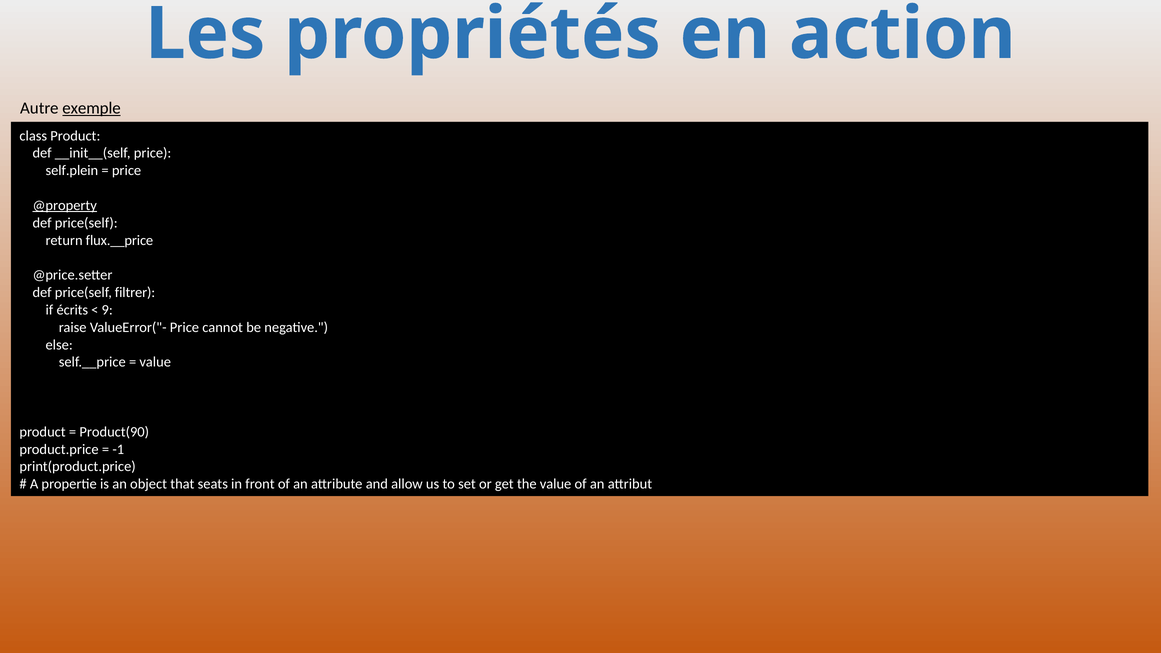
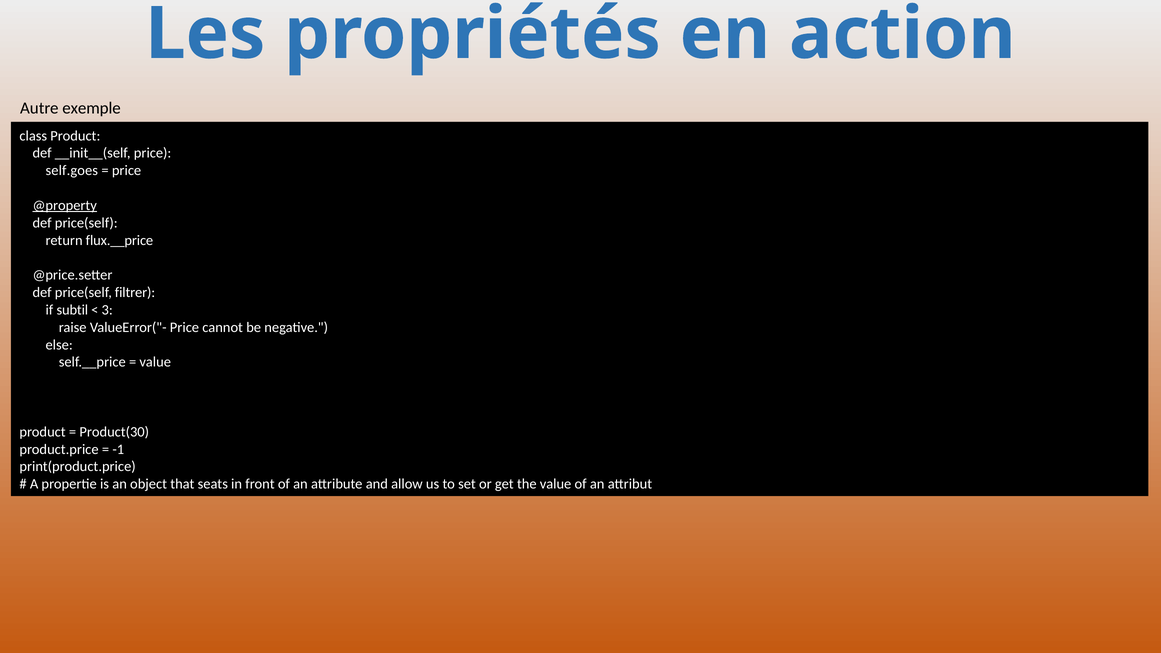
exemple underline: present -> none
self.plein: self.plein -> self.goes
écrits: écrits -> subtil
9: 9 -> 3
Product(90: Product(90 -> Product(30
